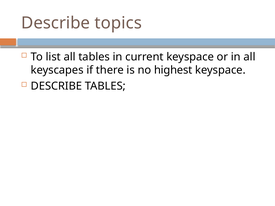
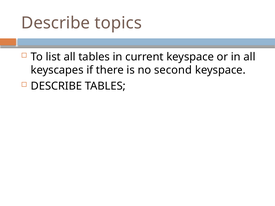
highest: highest -> second
